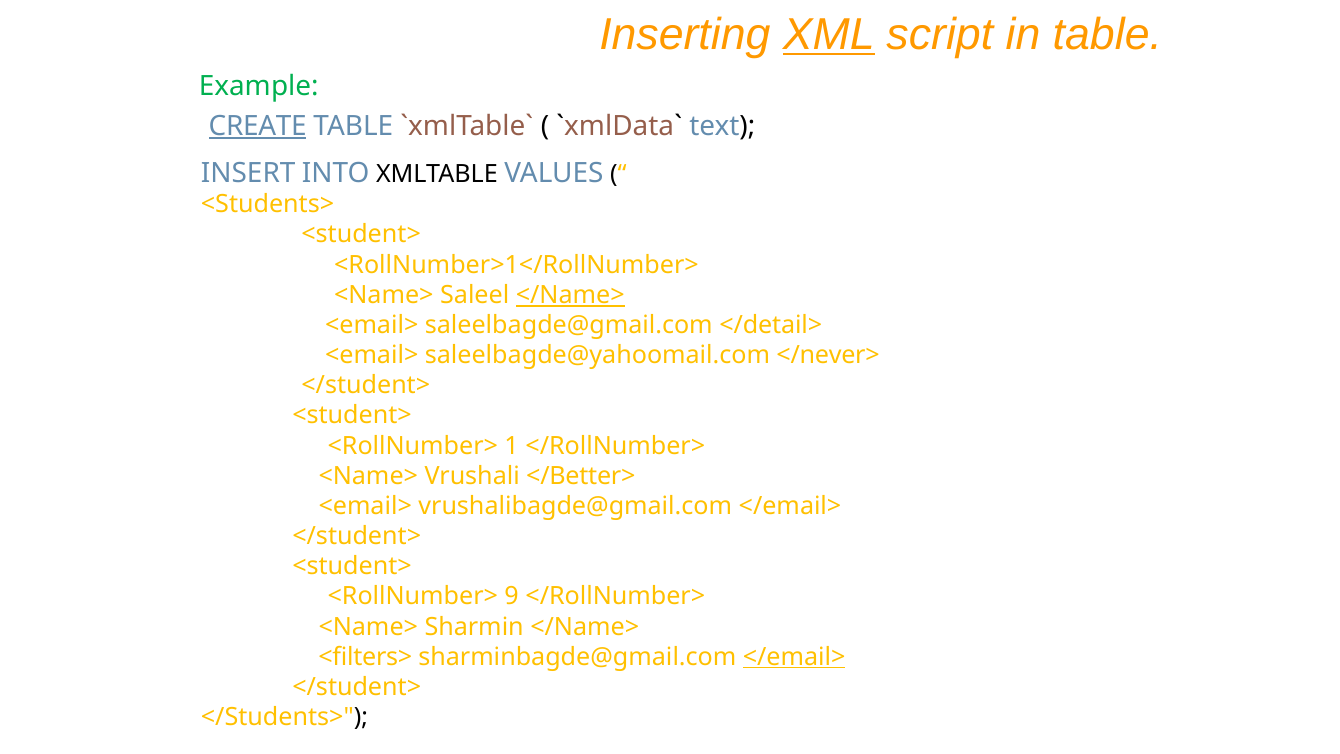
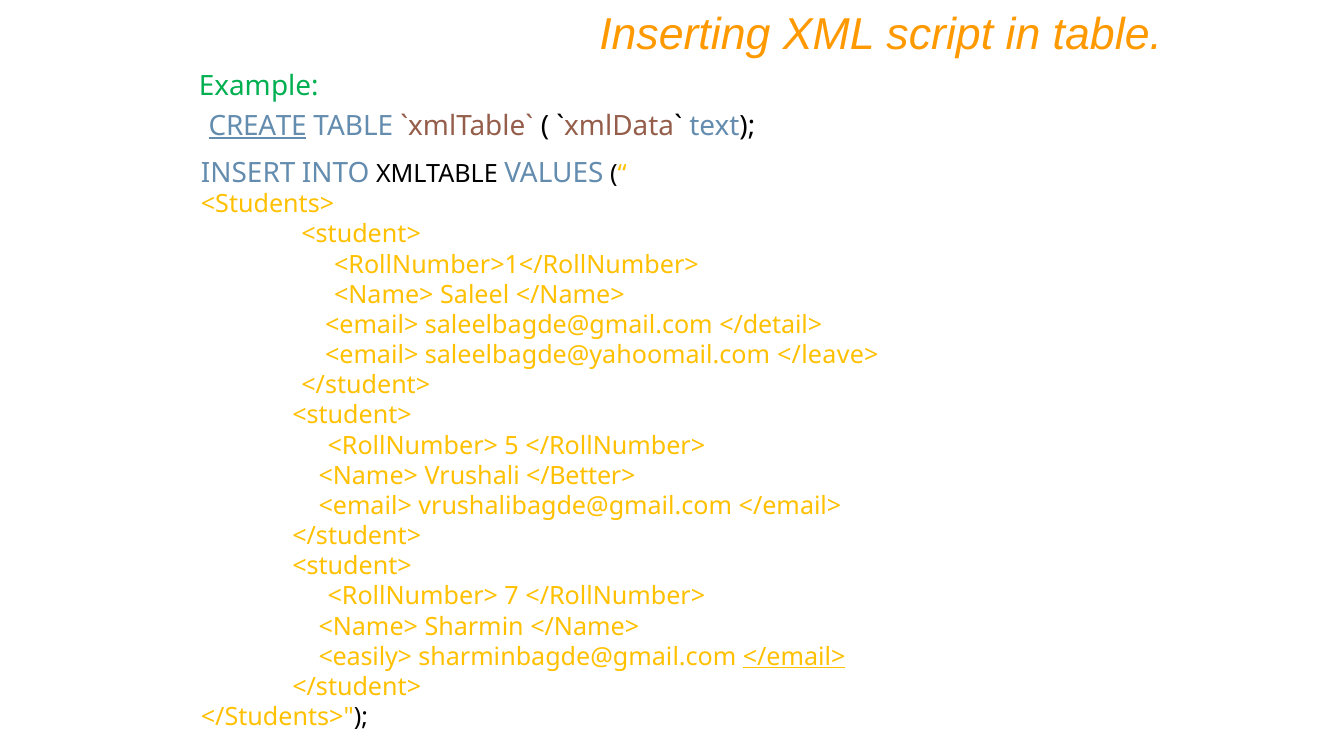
XML underline: present -> none
</Name> at (570, 295) underline: present -> none
</never>: </never> -> </leave>
1: 1 -> 5
9: 9 -> 7
<filters>: <filters> -> <easily>
